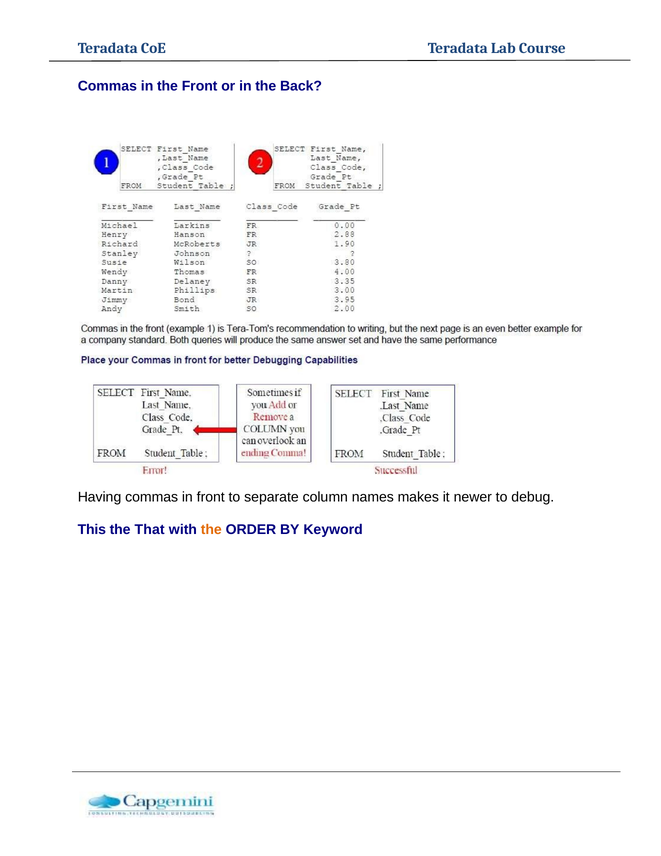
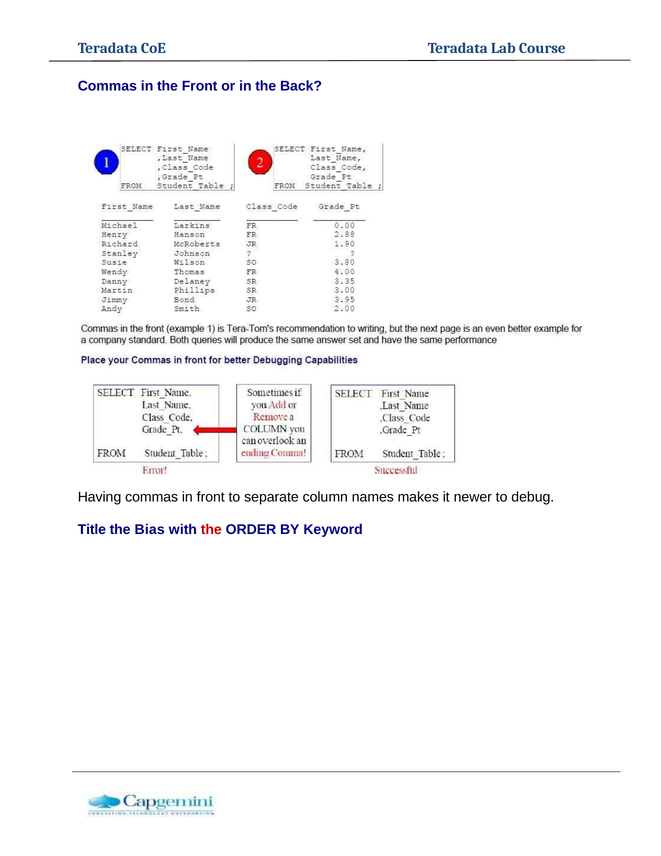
This: This -> Title
That: That -> Bias
the at (211, 529) colour: orange -> red
